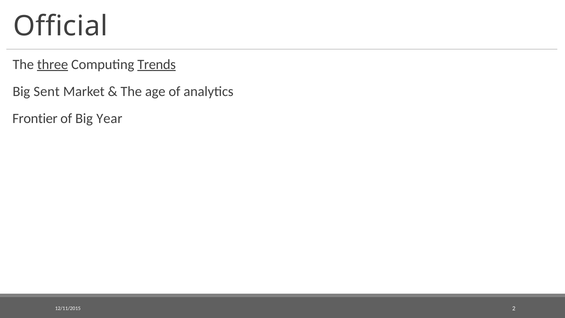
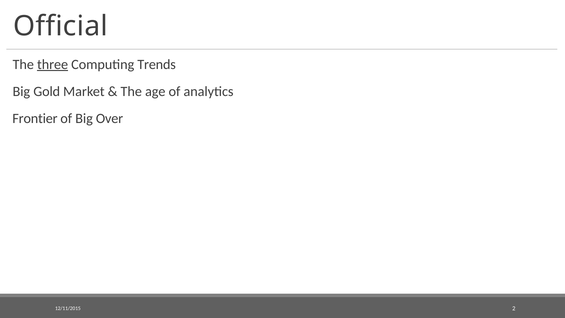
Trends underline: present -> none
Sent: Sent -> Gold
Year: Year -> Over
